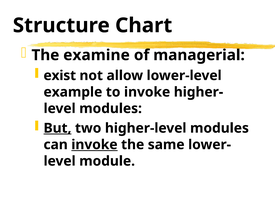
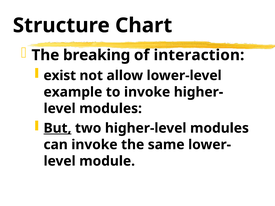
examine: examine -> breaking
managerial: managerial -> interaction
invoke at (94, 145) underline: present -> none
